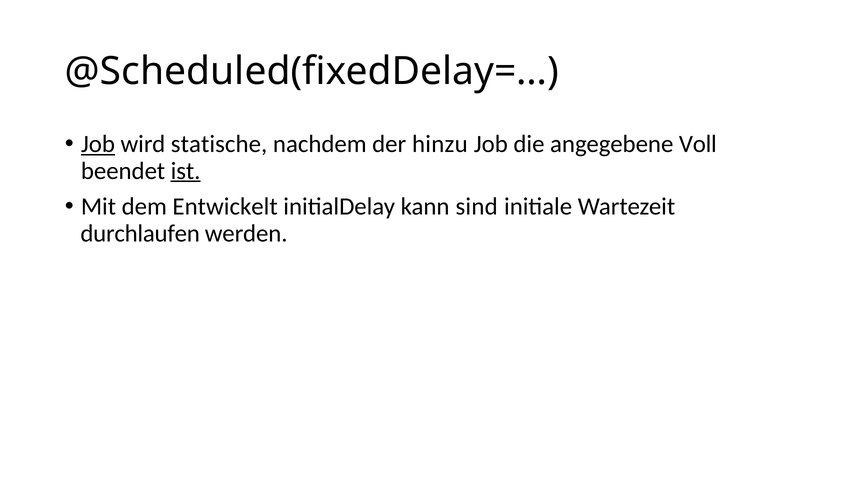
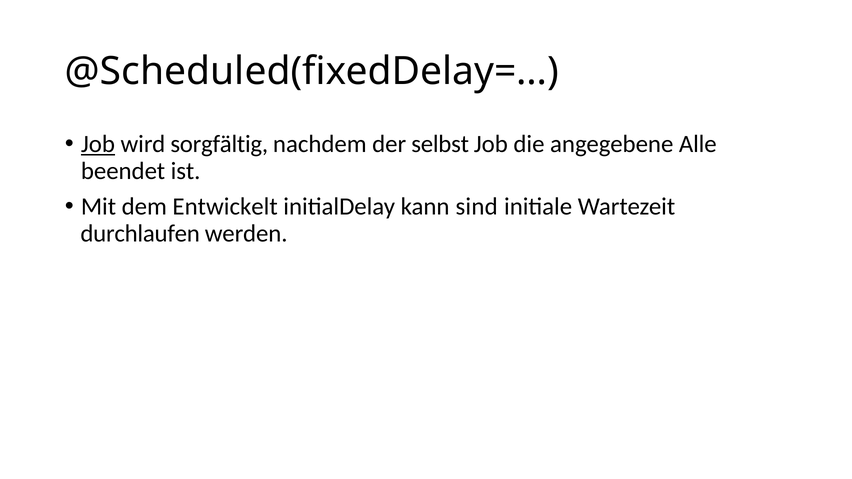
statische: statische -> sorgfältig
hinzu: hinzu -> selbst
Voll: Voll -> Alle
ist underline: present -> none
